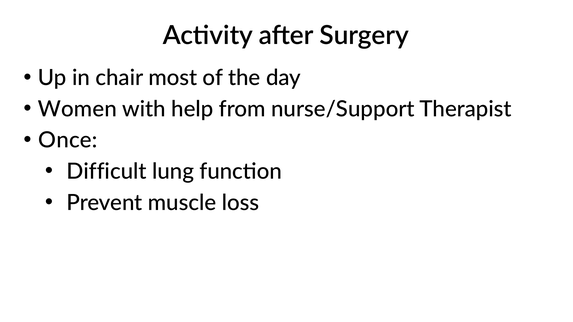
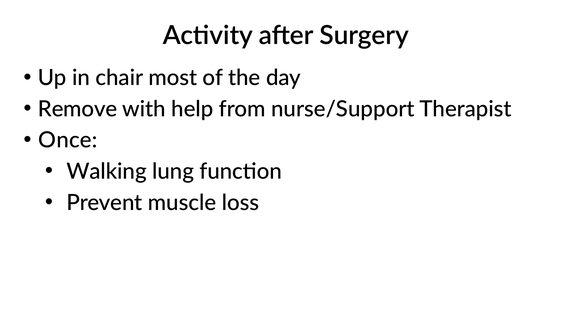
Women: Women -> Remove
Difficult: Difficult -> Walking
